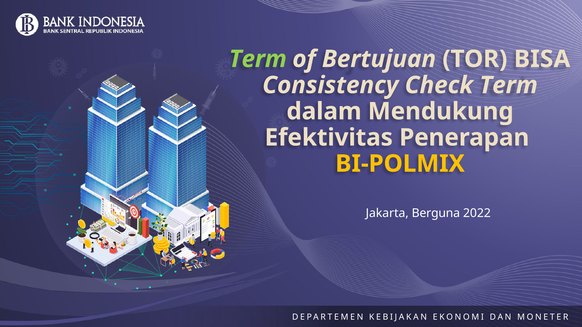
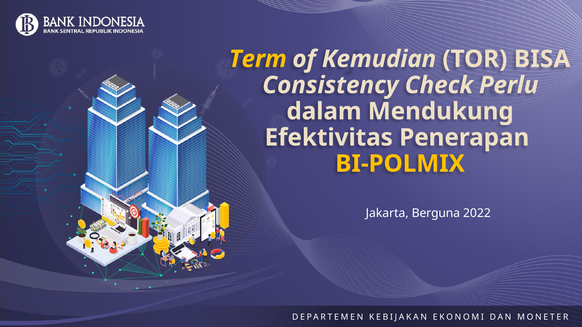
Term at (258, 59) colour: light green -> yellow
Bertujuan: Bertujuan -> Kemudian
Check Term: Term -> Perlu
